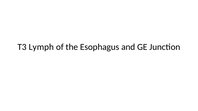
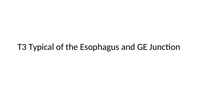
Lymph: Lymph -> Typical
